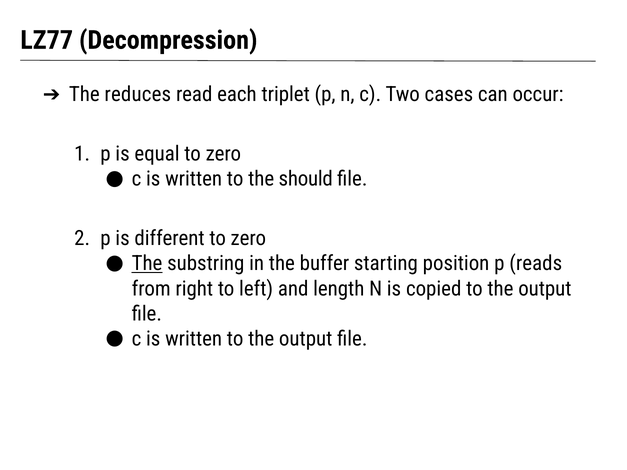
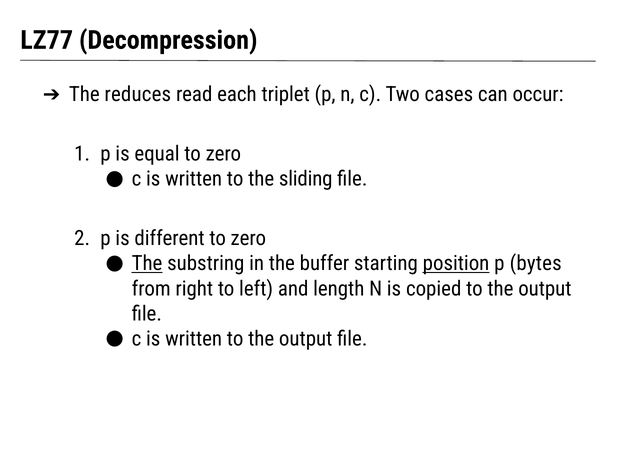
should: should -> sliding
position underline: none -> present
reads: reads -> bytes
